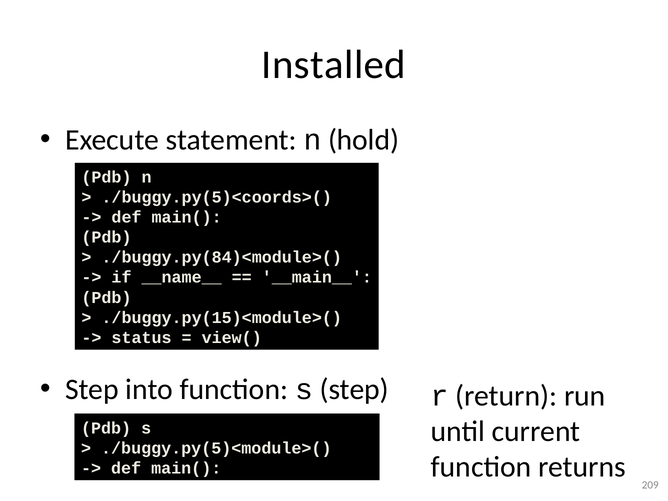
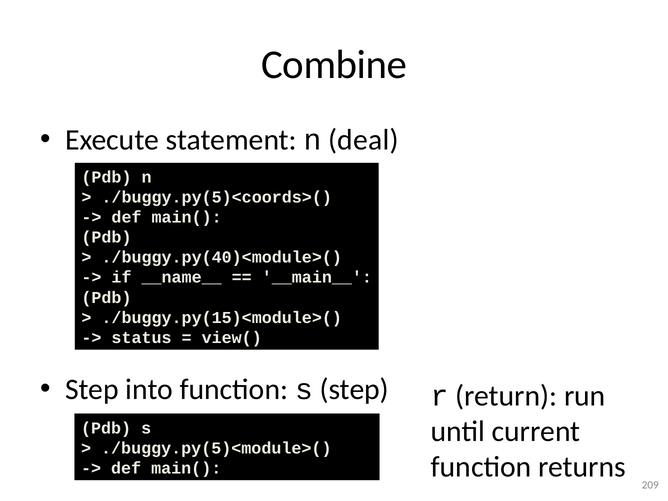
Installed: Installed -> Combine
hold: hold -> deal
./buggy.py(84)<module>(: ./buggy.py(84)<module>( -> ./buggy.py(40)<module>(
